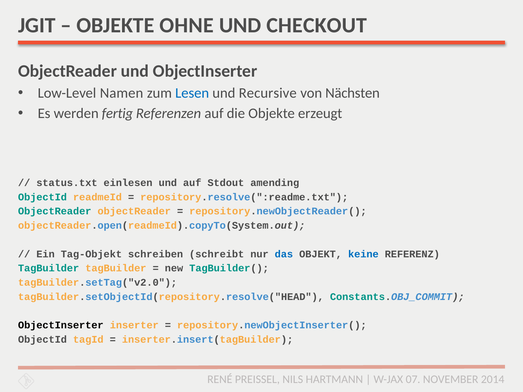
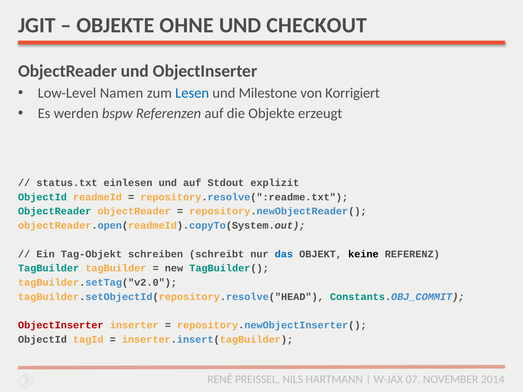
Recursive: Recursive -> Milestone
Nächsten: Nächsten -> Korrigiert
fertig: fertig -> bspw
amending: amending -> explizit
keine colour: blue -> black
ObjectInserter at (61, 325) colour: black -> red
